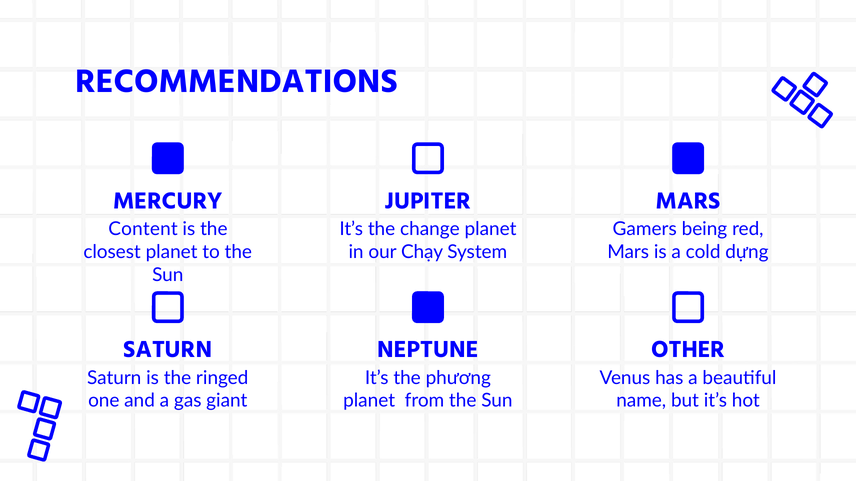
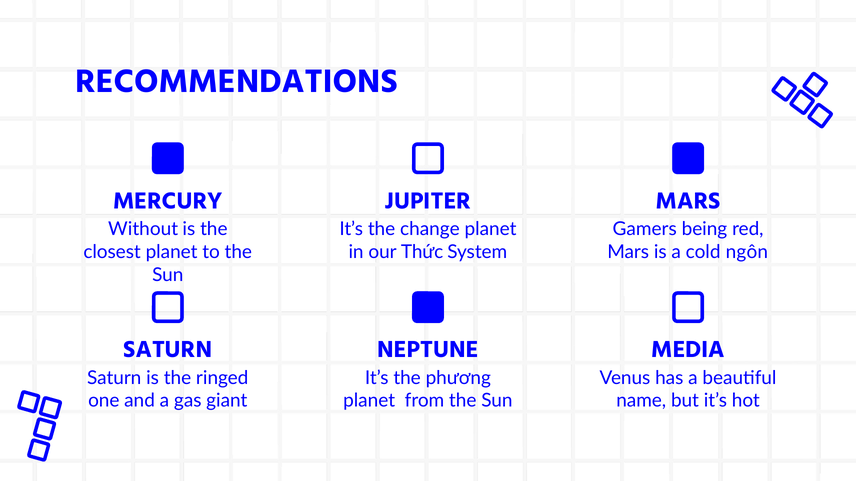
Content: Content -> Without
Chạy: Chạy -> Thức
dựng: dựng -> ngôn
OTHER: OTHER -> MEDIA
